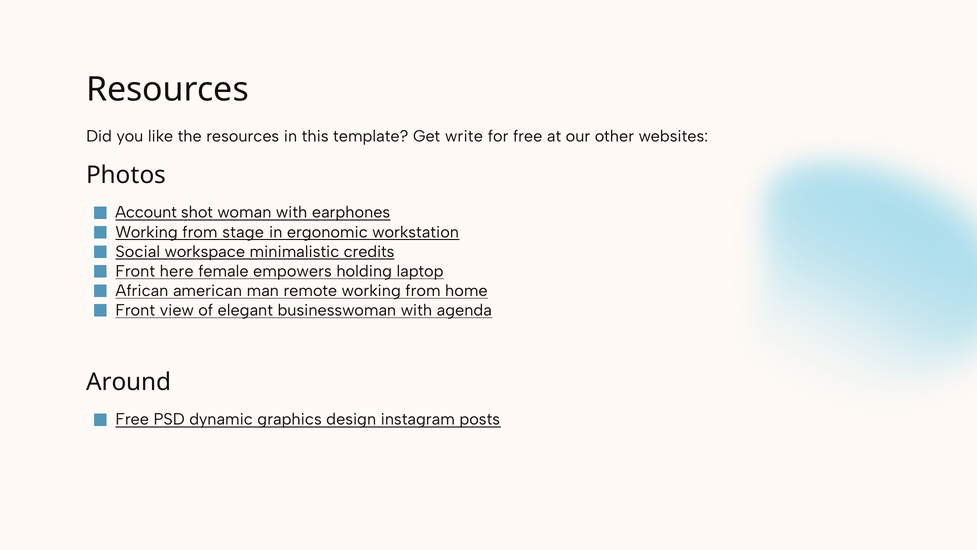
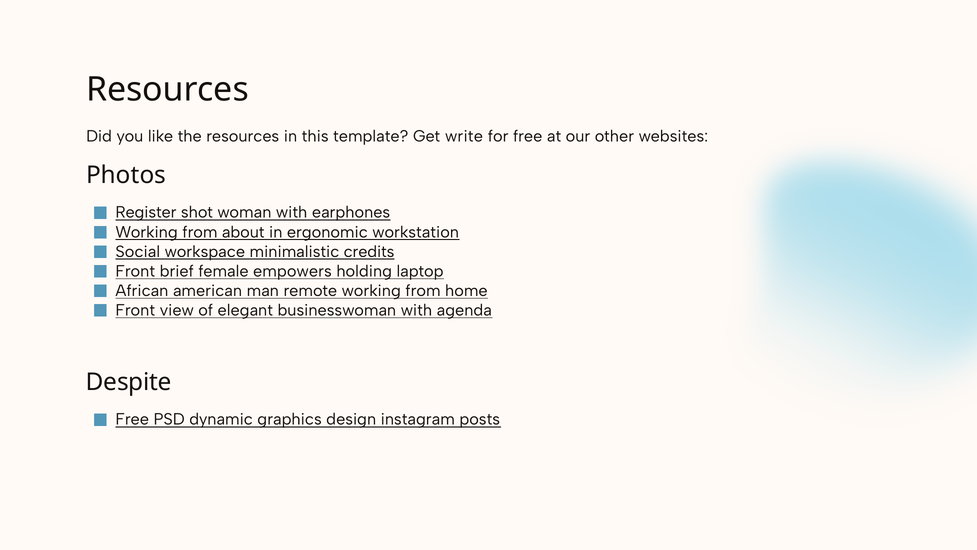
Account: Account -> Register
stage: stage -> about
here: here -> brief
Around: Around -> Despite
